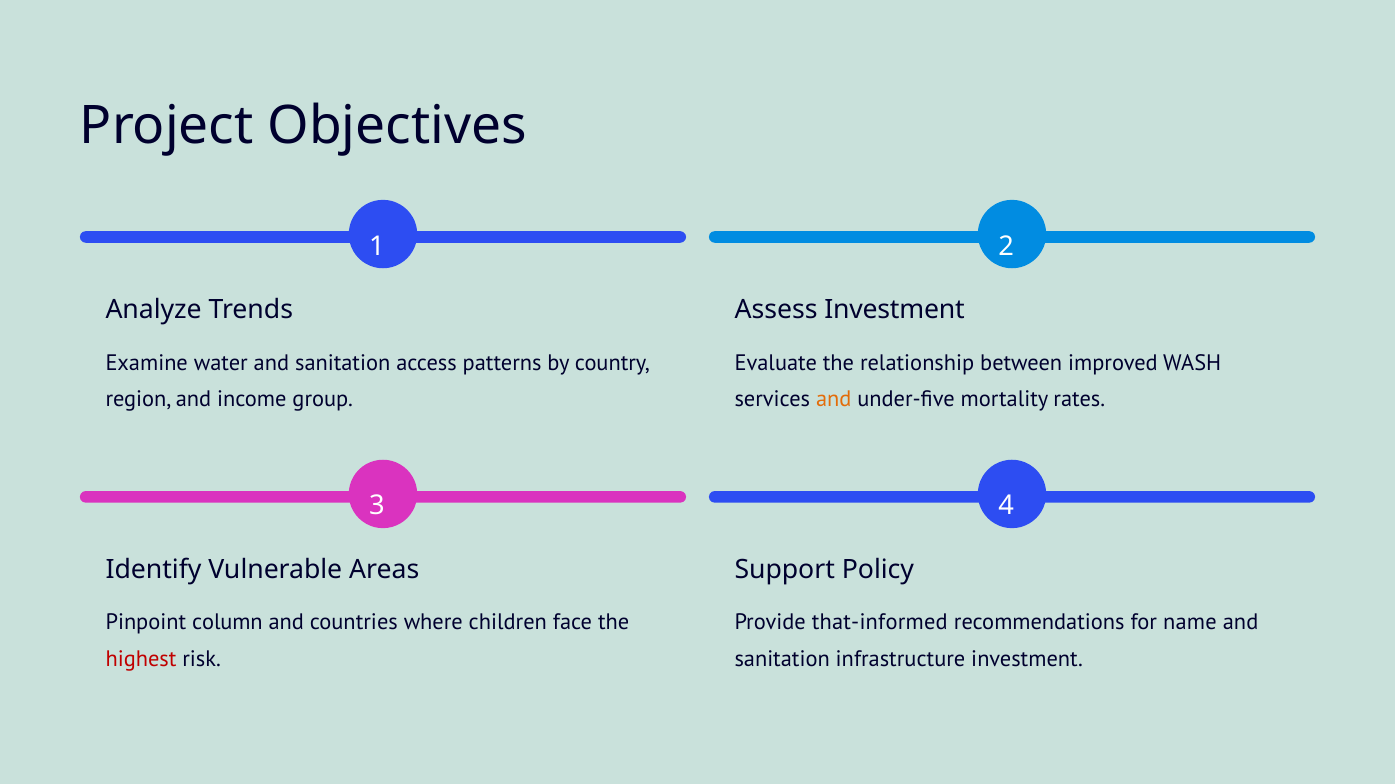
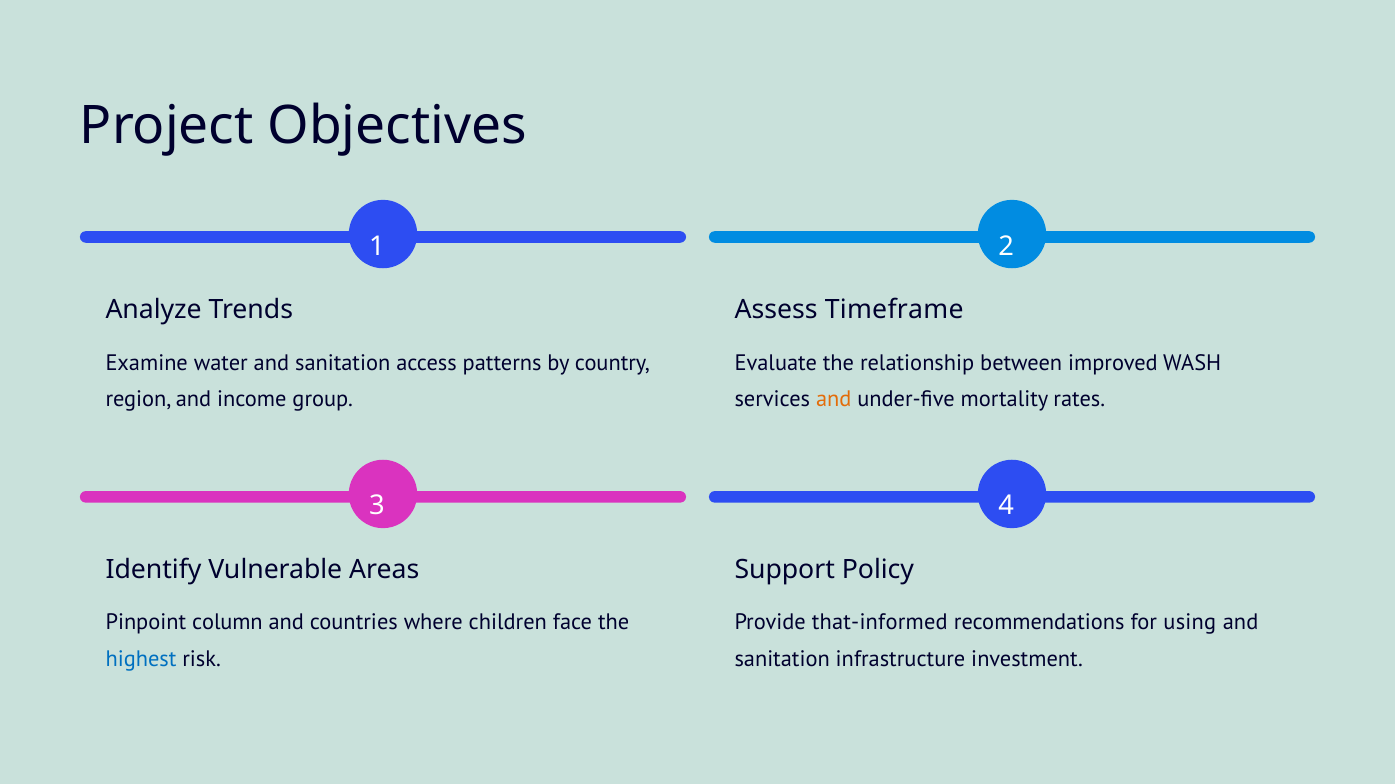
Assess Investment: Investment -> Timeframe
name: name -> using
highest colour: red -> blue
